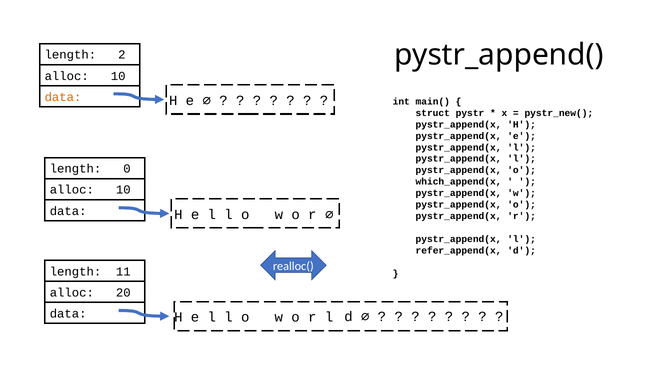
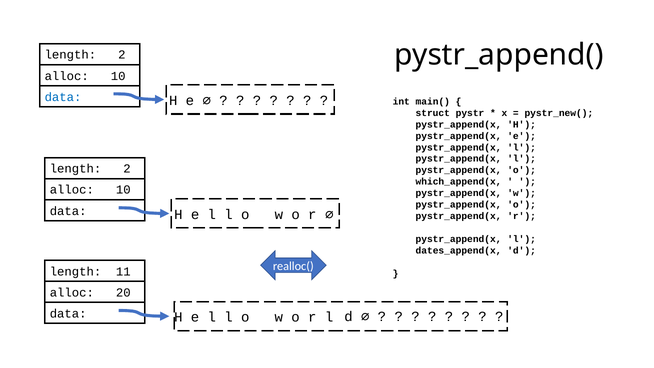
data at (63, 97) colour: orange -> blue
0 at (127, 169): 0 -> 2
refer_append(x: refer_append(x -> dates_append(x
